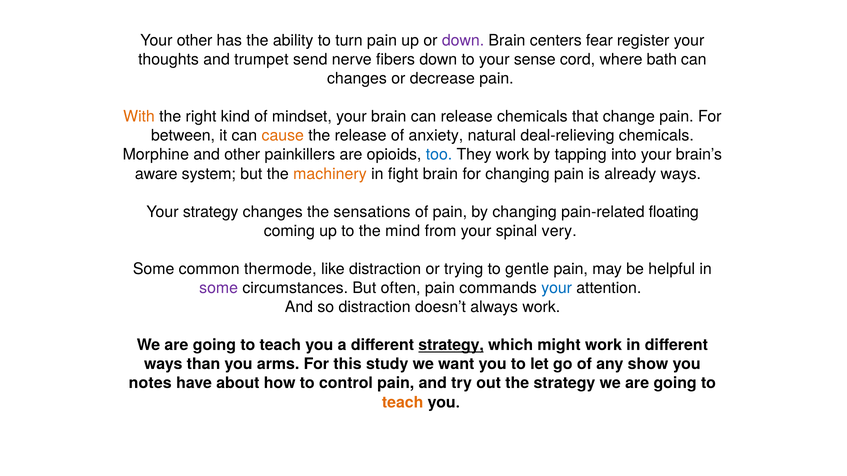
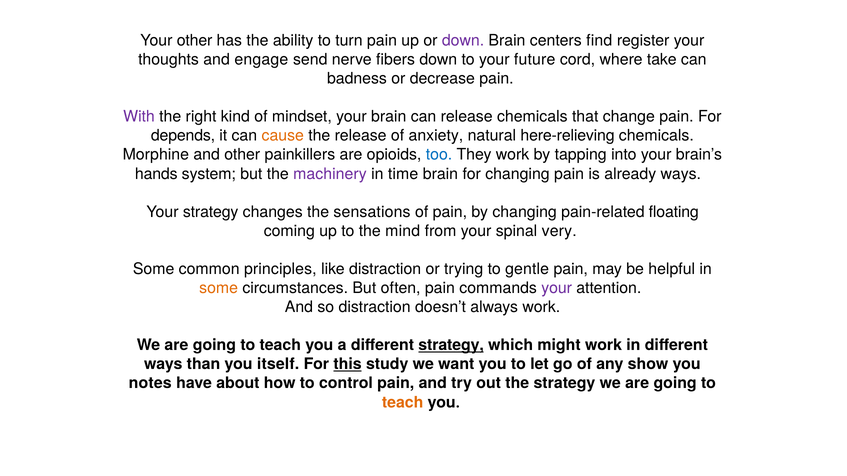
fear: fear -> find
trumpet: trumpet -> engage
sense: sense -> future
bath: bath -> take
changes at (357, 79): changes -> badness
With colour: orange -> purple
between: between -> depends
deal-relieving: deal-relieving -> here-relieving
aware: aware -> hands
machinery colour: orange -> purple
fight: fight -> time
thermode: thermode -> principles
some at (219, 288) colour: purple -> orange
your at (557, 288) colour: blue -> purple
arms: arms -> itself
this underline: none -> present
